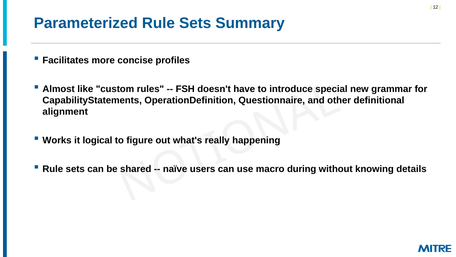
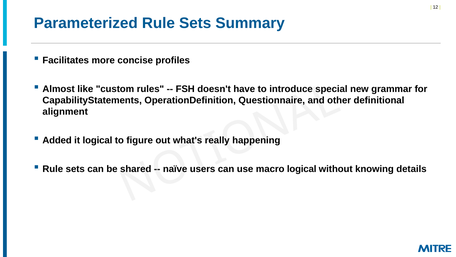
Works: Works -> Added
during at (302, 169): during -> logical
